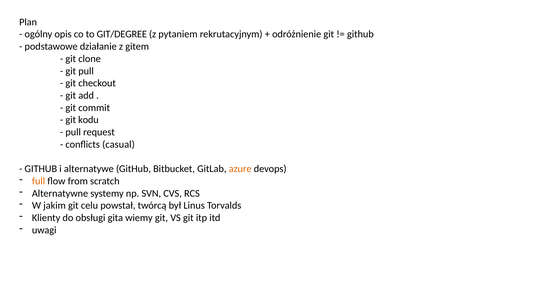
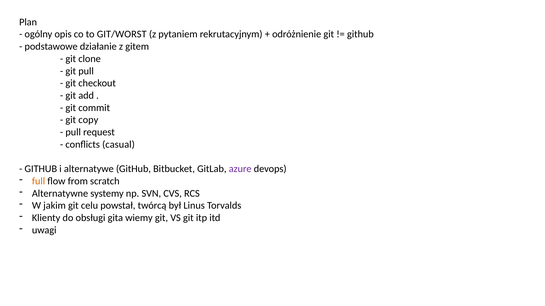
GIT/DEGREE: GIT/DEGREE -> GIT/WORST
kodu: kodu -> copy
azure colour: orange -> purple
